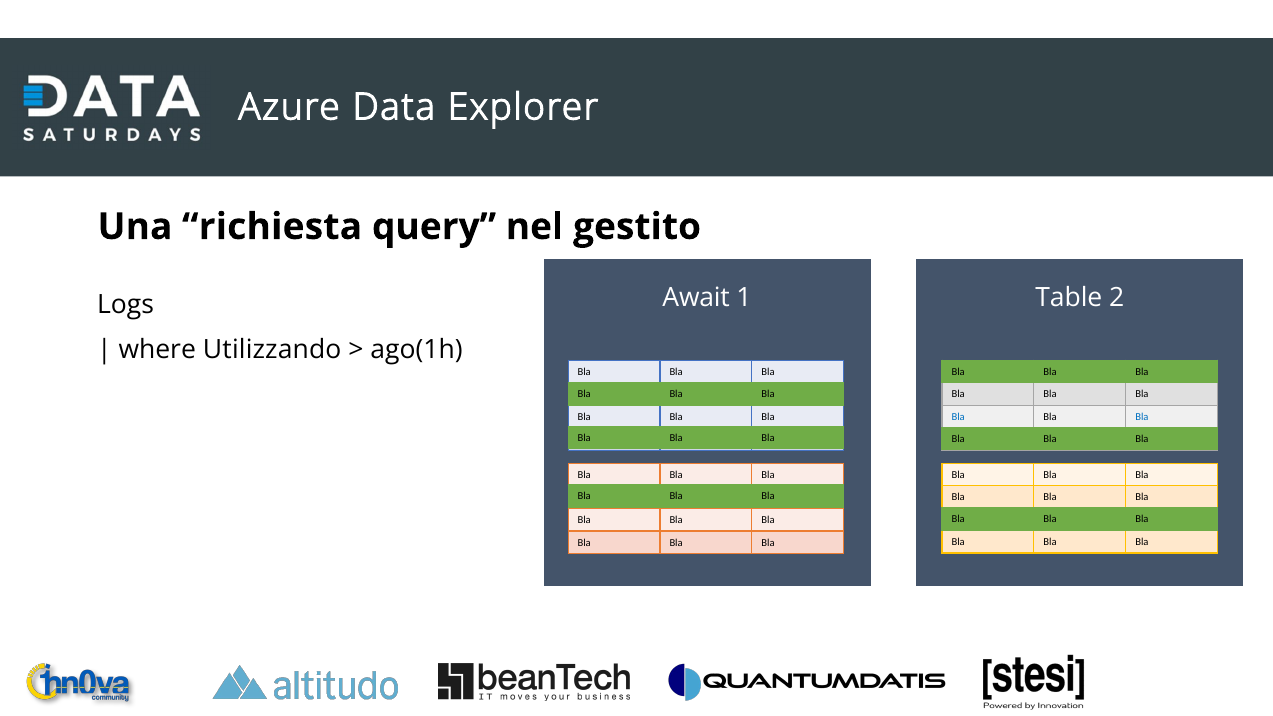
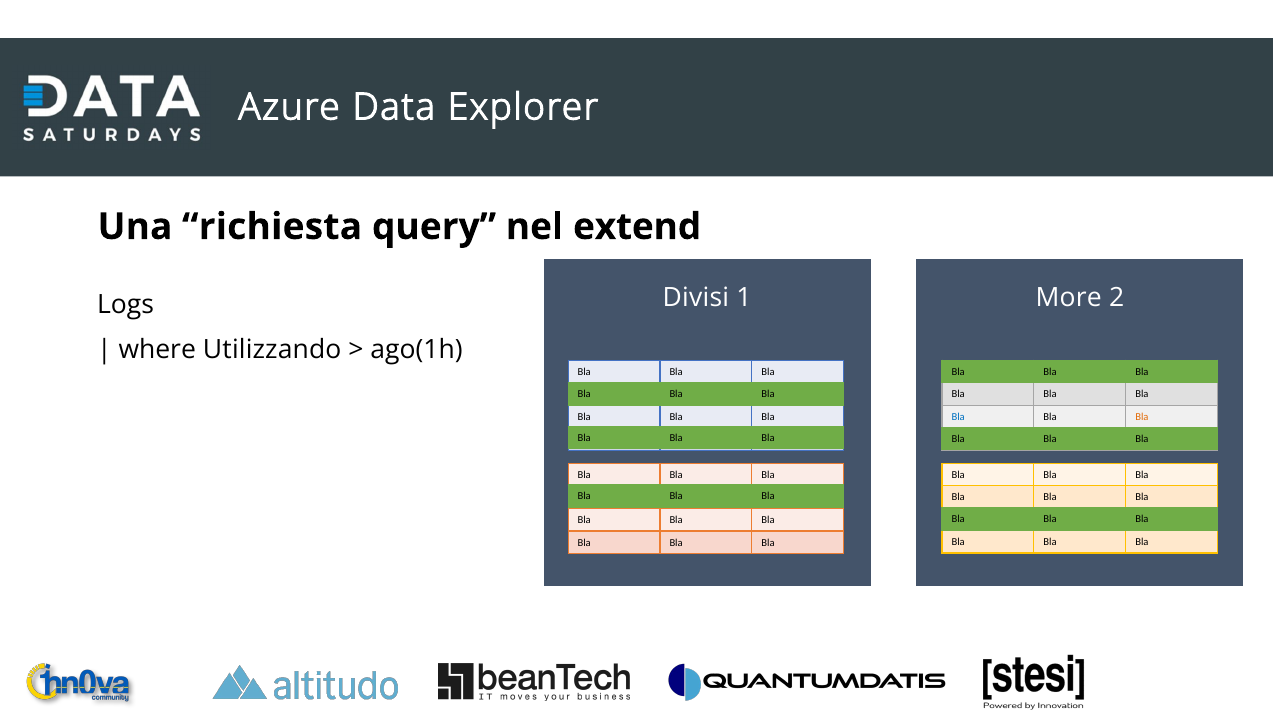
gestito: gestito -> extend
Await: Await -> Divisi
Table: Table -> More
Bla at (1142, 417) colour: blue -> orange
